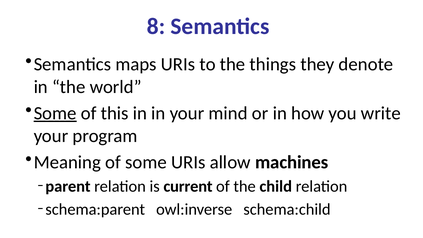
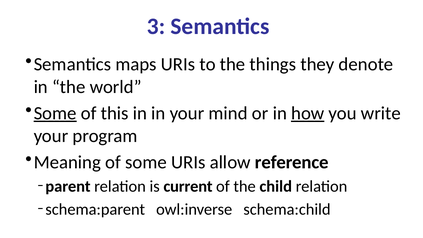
8: 8 -> 3
how underline: none -> present
machines: machines -> reference
